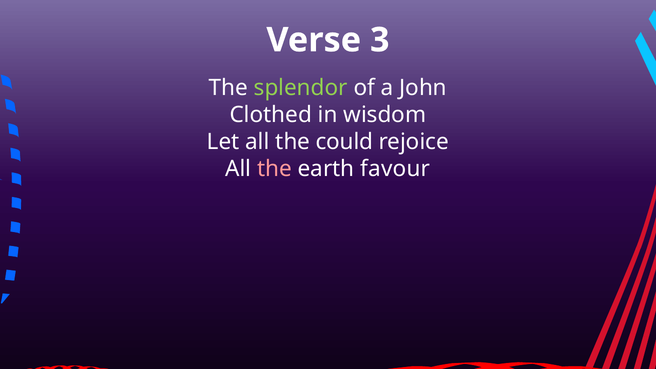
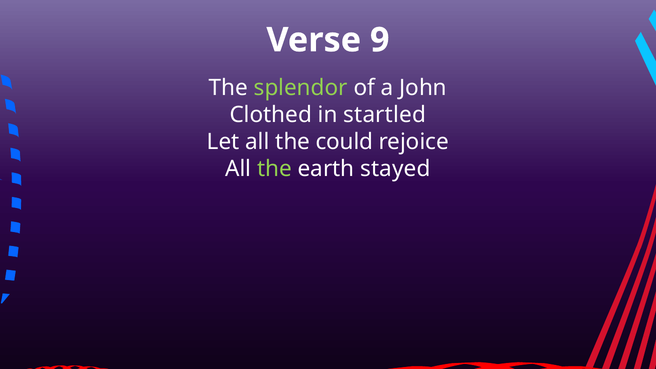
3: 3 -> 9
wisdom: wisdom -> startled
the at (274, 169) colour: pink -> light green
favour: favour -> stayed
